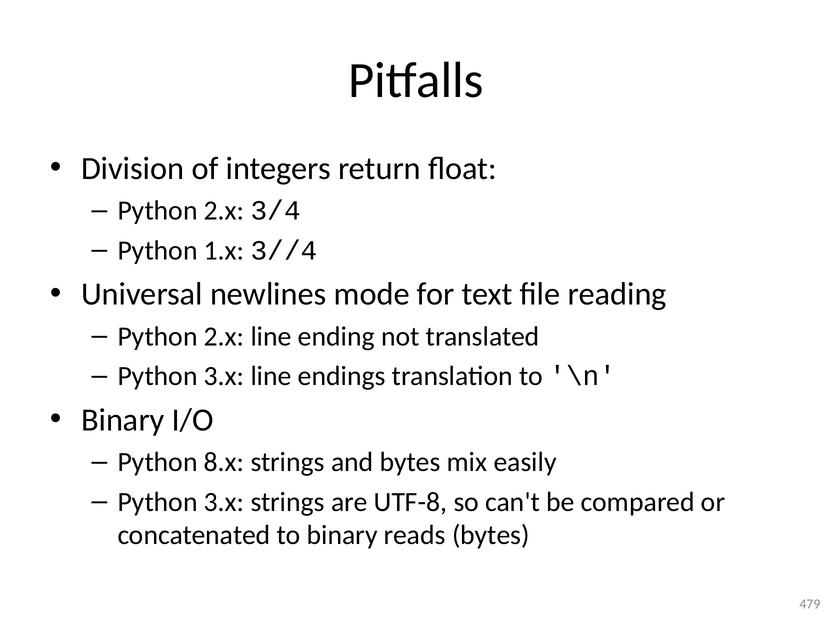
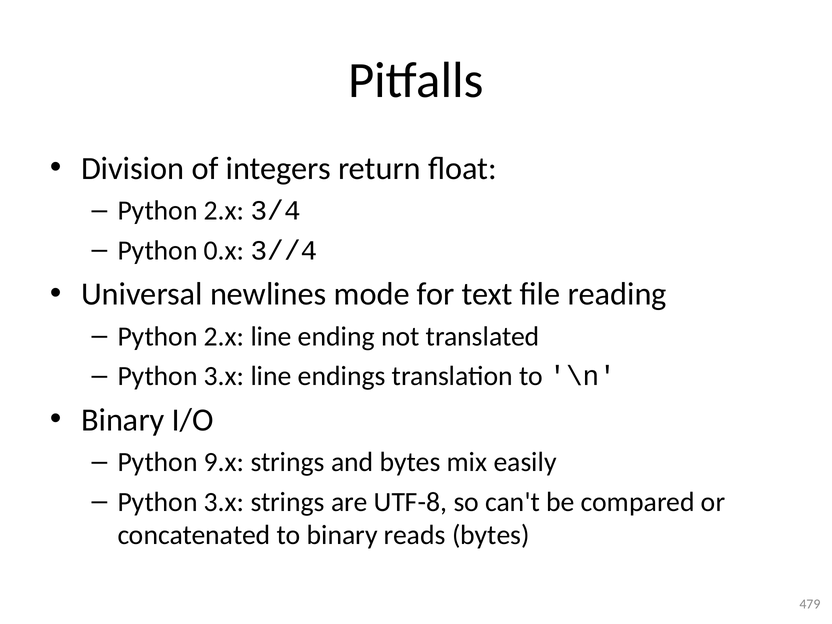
1.x: 1.x -> 0.x
8.x: 8.x -> 9.x
